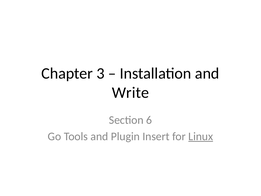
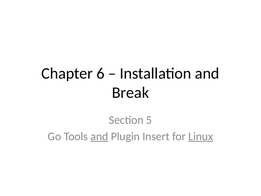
3: 3 -> 6
Write: Write -> Break
6: 6 -> 5
and at (99, 136) underline: none -> present
